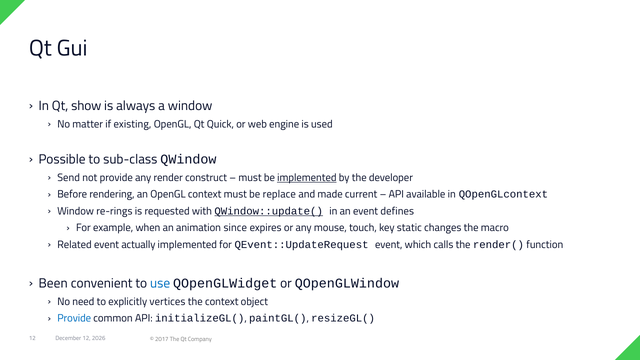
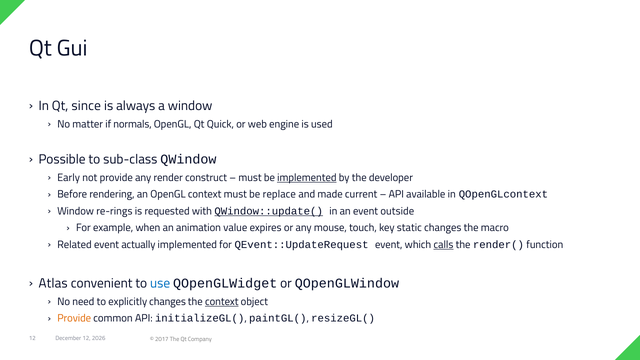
show: show -> since
existing: existing -> normals
Send: Send -> Early
defines: defines -> outside
since: since -> value
calls underline: none -> present
Been: Been -> Atlas
explicitly vertices: vertices -> changes
context at (222, 302) underline: none -> present
Provide at (74, 318) colour: blue -> orange
